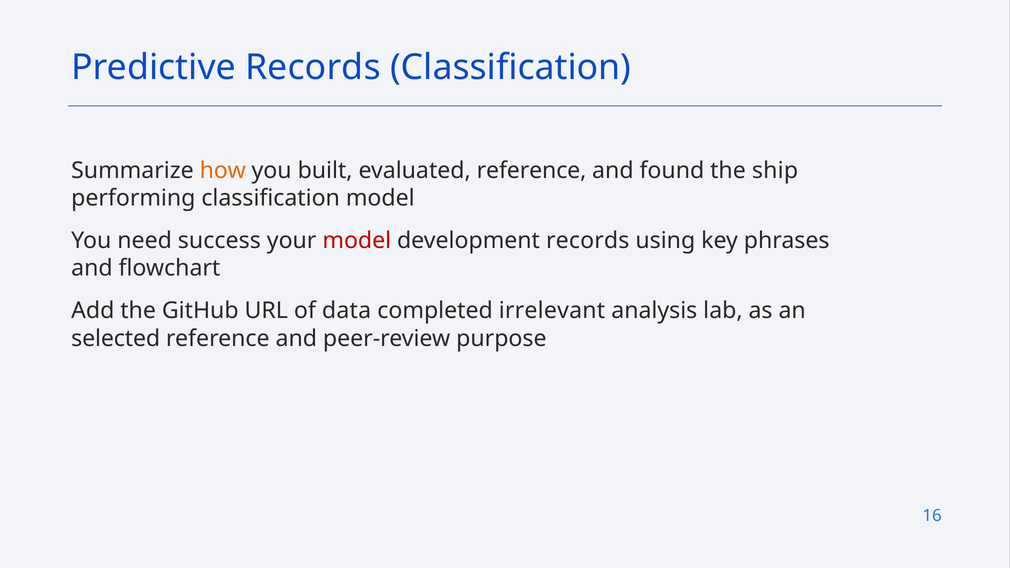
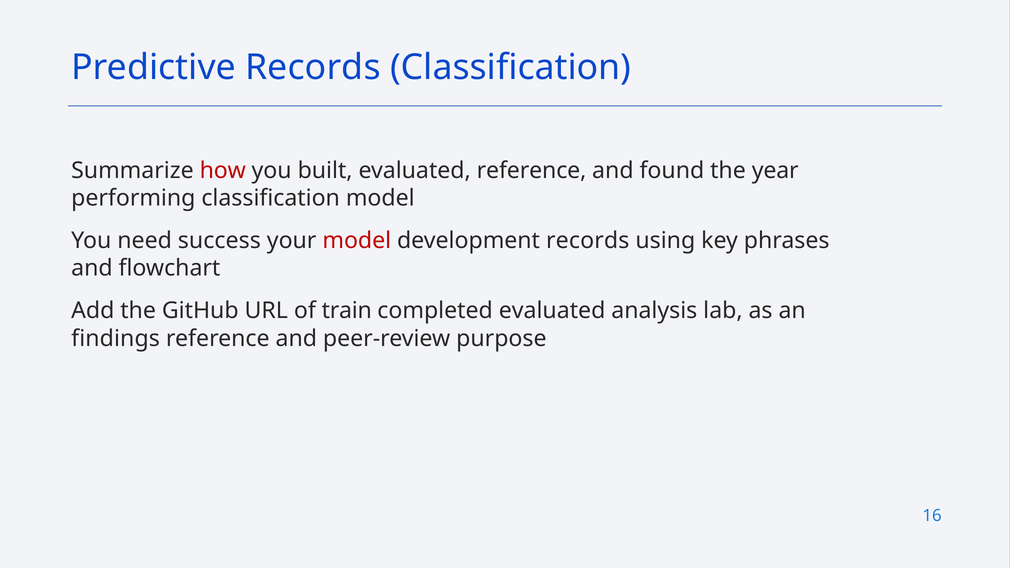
how colour: orange -> red
ship: ship -> year
data: data -> train
completed irrelevant: irrelevant -> evaluated
selected: selected -> findings
